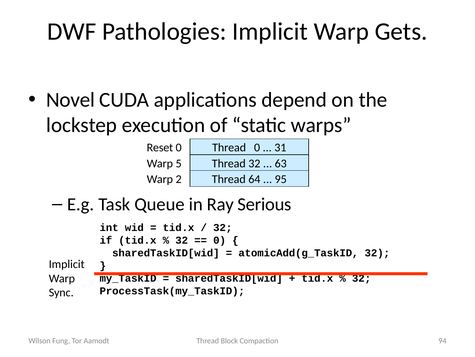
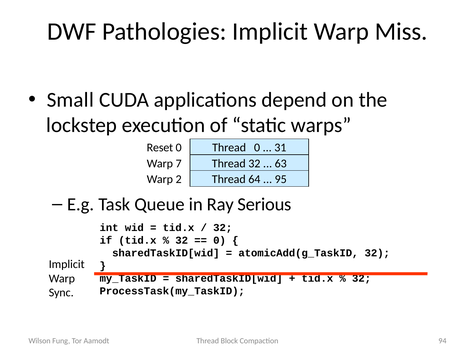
Gets: Gets -> Miss
Novel: Novel -> Small
5: 5 -> 7
